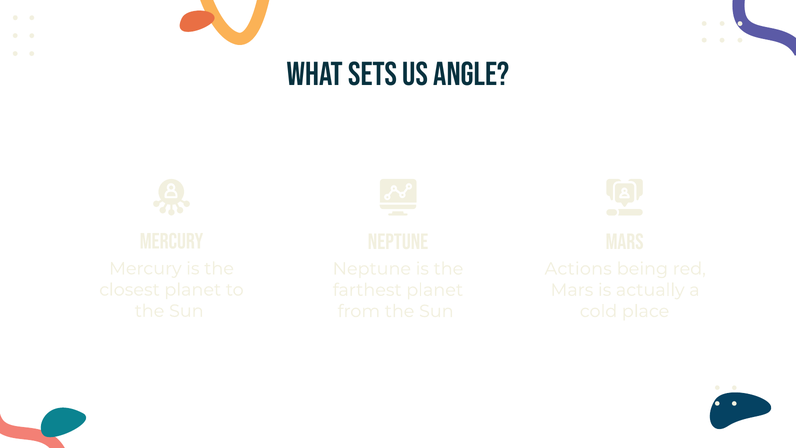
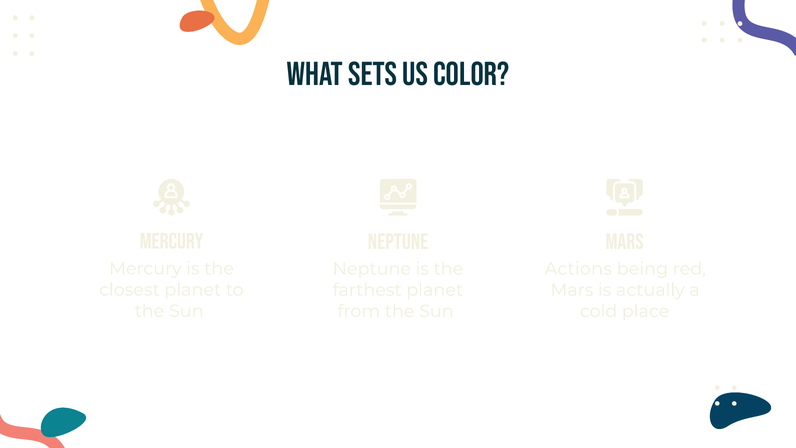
angle: angle -> color
